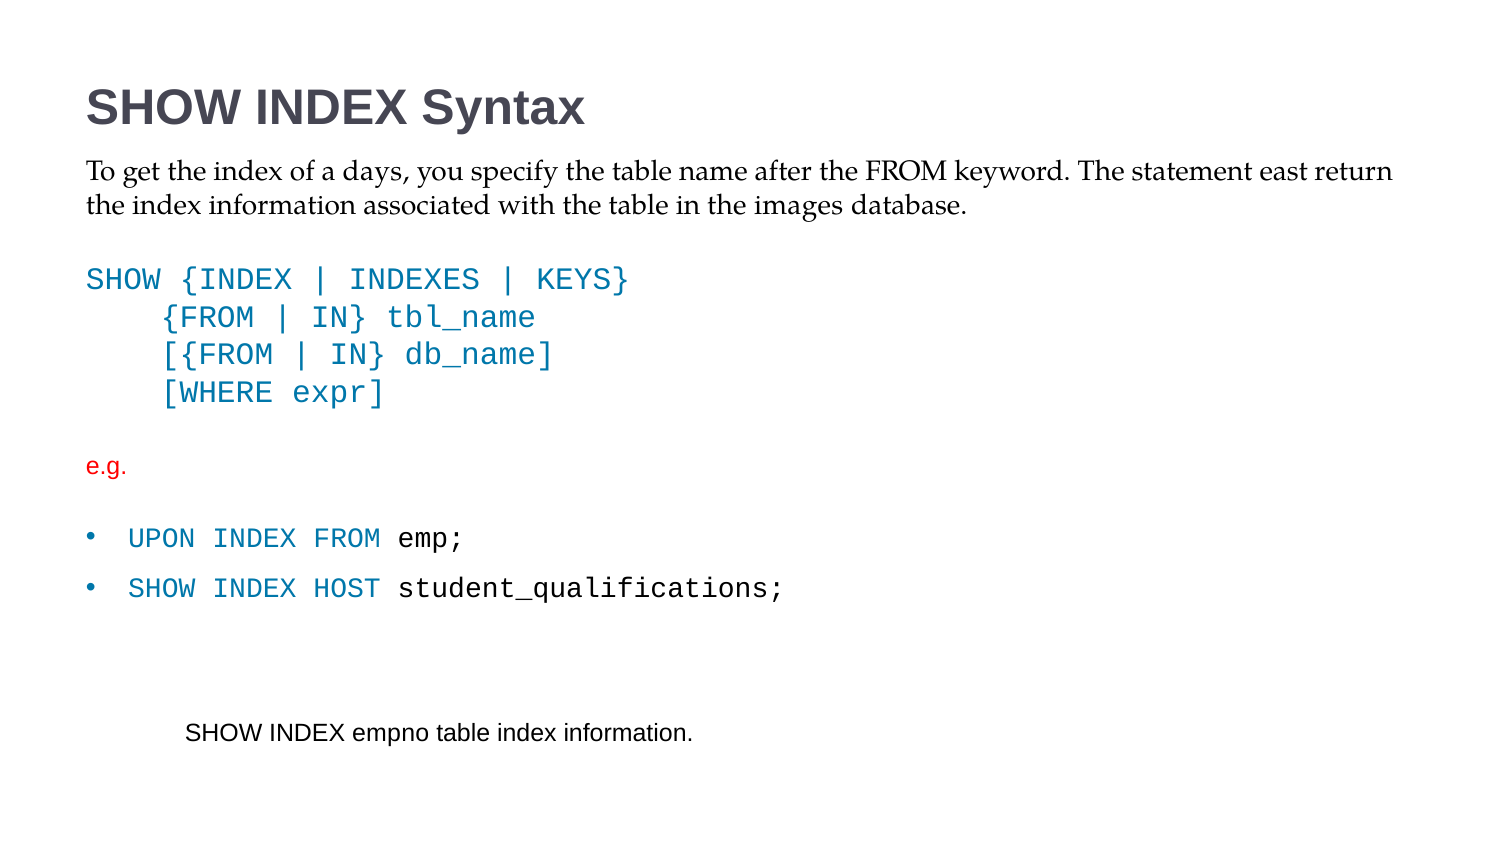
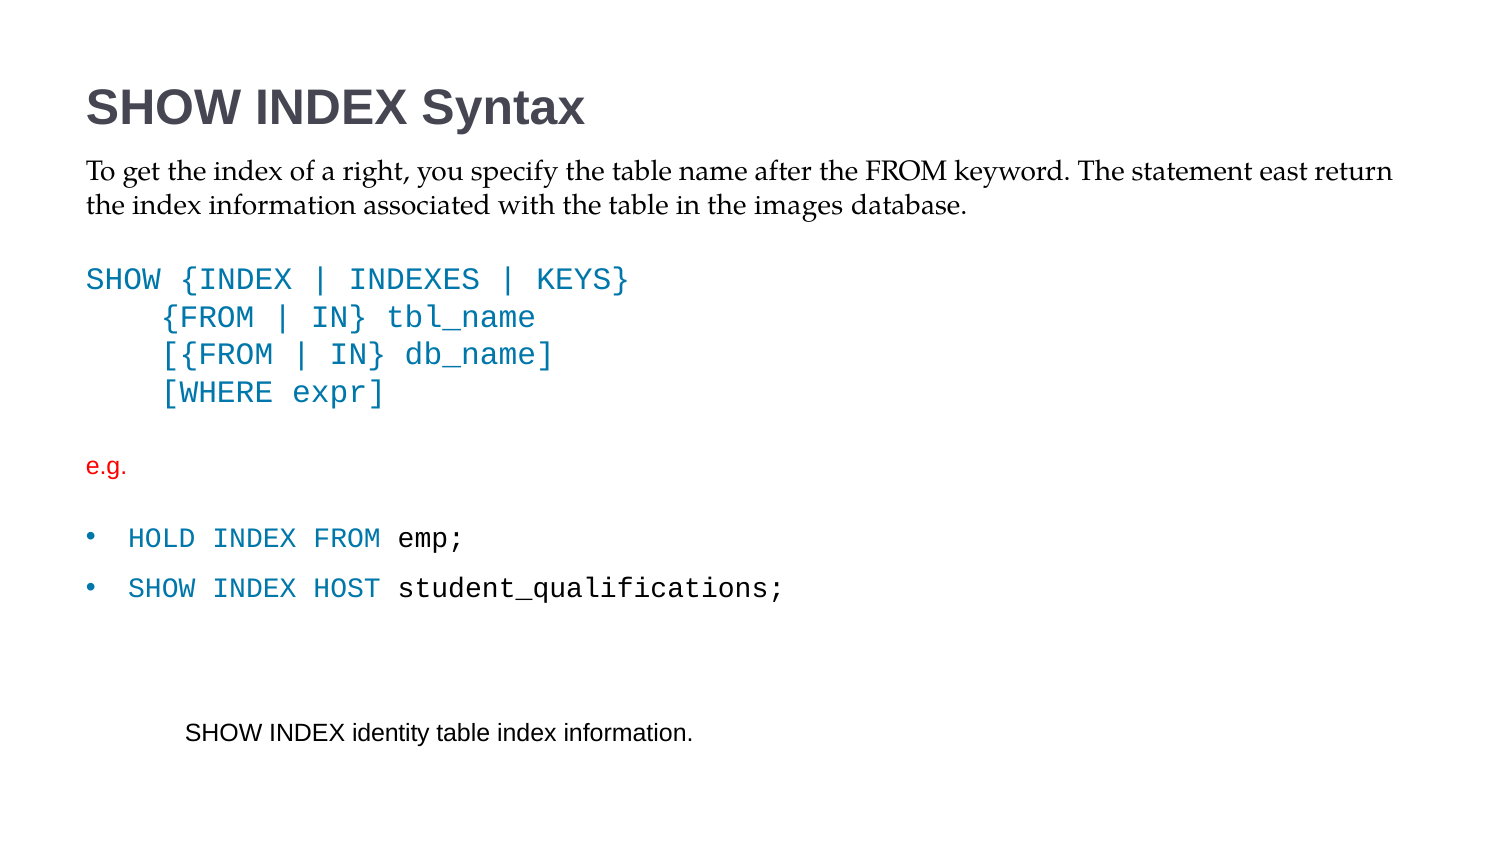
days: days -> right
UPON: UPON -> HOLD
empno: empno -> identity
